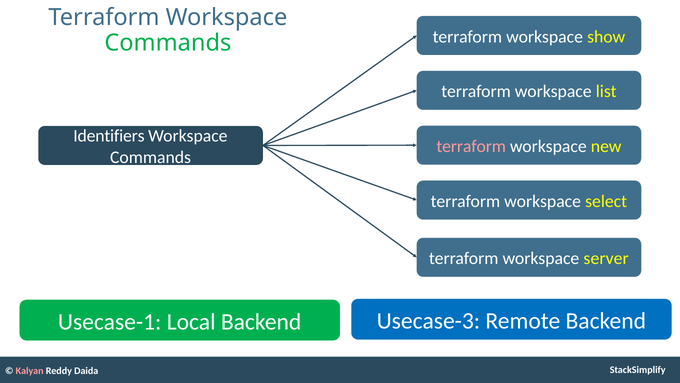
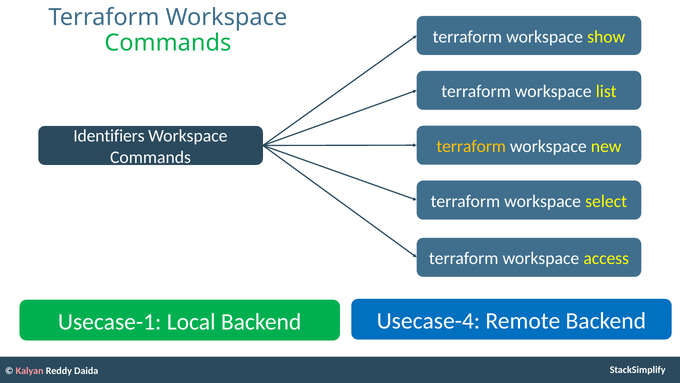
terraform at (471, 146) colour: pink -> yellow
server: server -> access
Usecase-3: Usecase-3 -> Usecase-4
